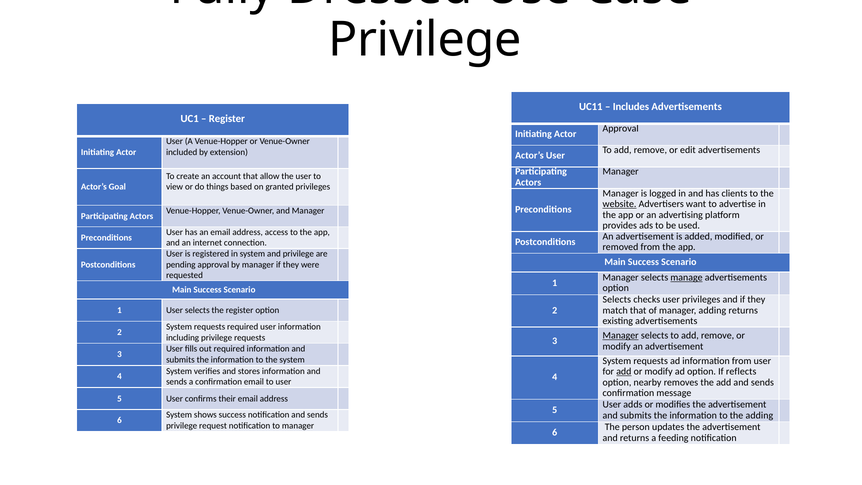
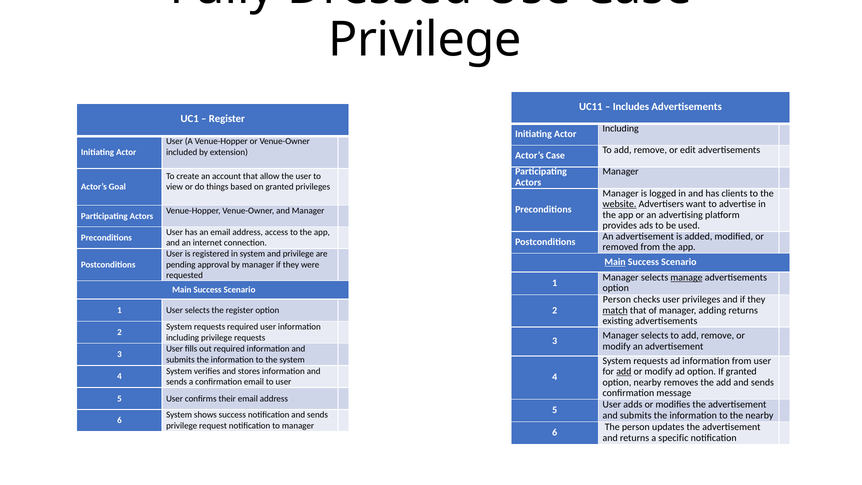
Approval at (621, 129): Approval -> Including
Actor’s User: User -> Case
Main at (615, 262) underline: none -> present
Selects at (617, 299): Selects -> Person
match underline: none -> present
Manager at (621, 336) underline: present -> none
If reflects: reflects -> granted
the adding: adding -> nearby
feeding: feeding -> specific
